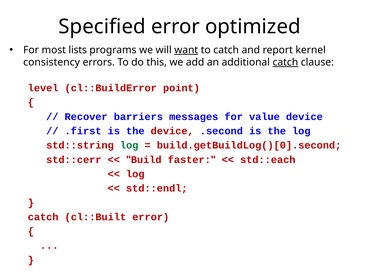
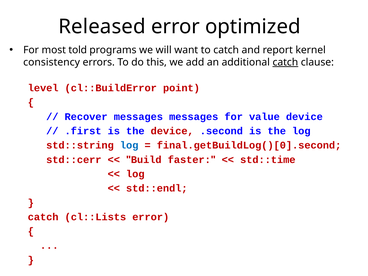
Specified: Specified -> Released
lists: lists -> told
want underline: present -> none
Recover barriers: barriers -> messages
log at (129, 145) colour: green -> blue
build.getBuildLog()[0].second: build.getBuildLog()[0].second -> final.getBuildLog()[0].second
std::each: std::each -> std::time
cl::Built: cl::Built -> cl::Lists
